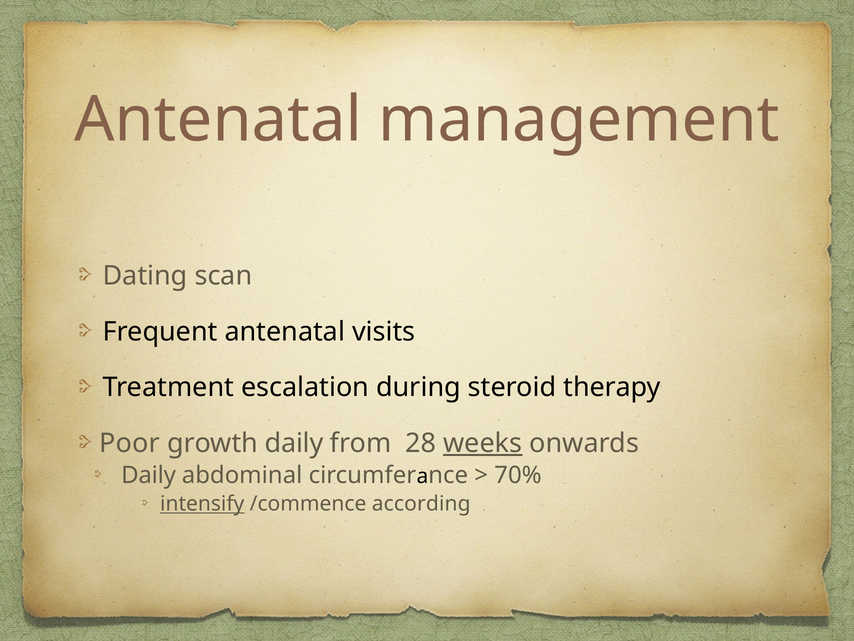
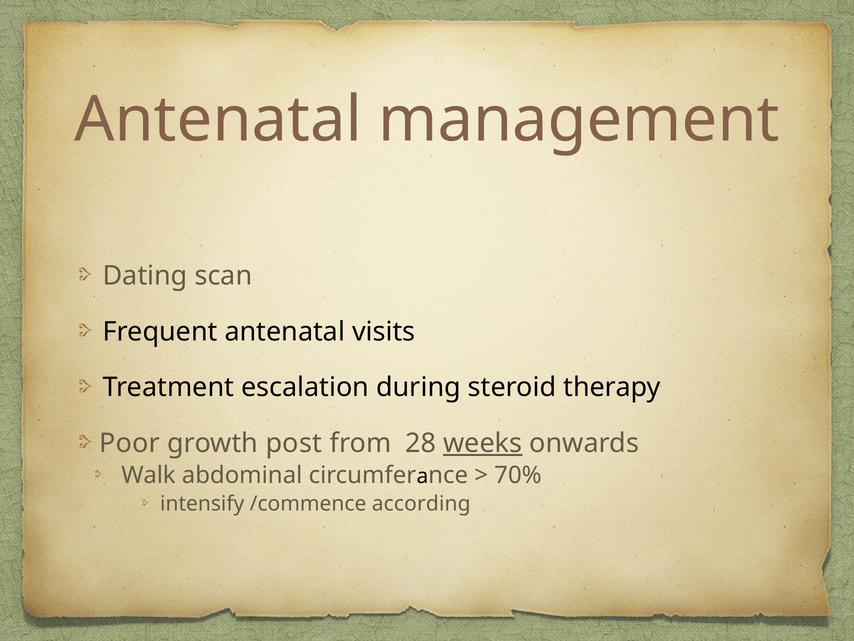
growth daily: daily -> post
Daily at (149, 475): Daily -> Walk
intensify underline: present -> none
